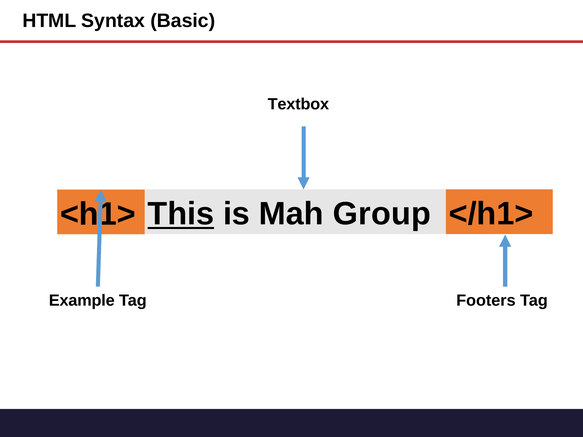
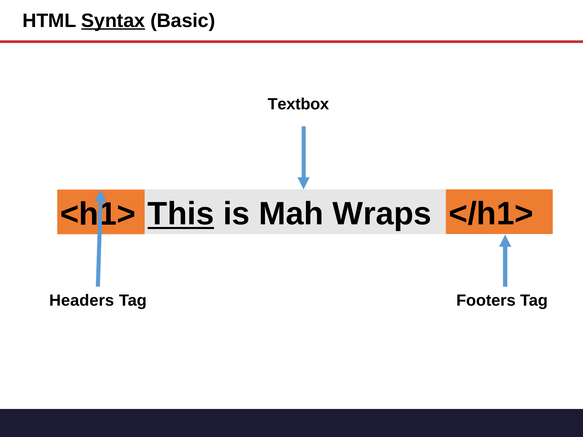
Syntax underline: none -> present
Group: Group -> Wraps
Example: Example -> Headers
